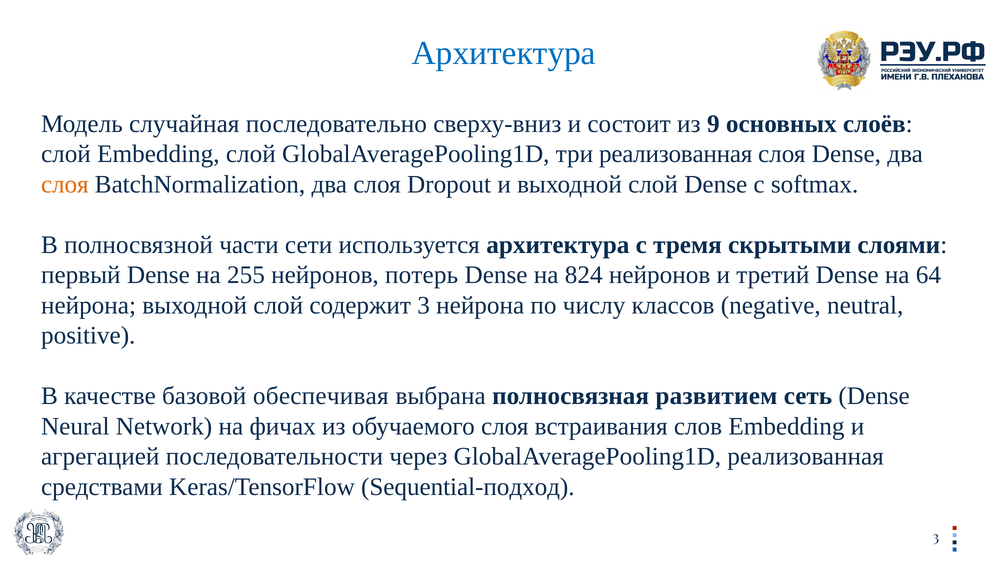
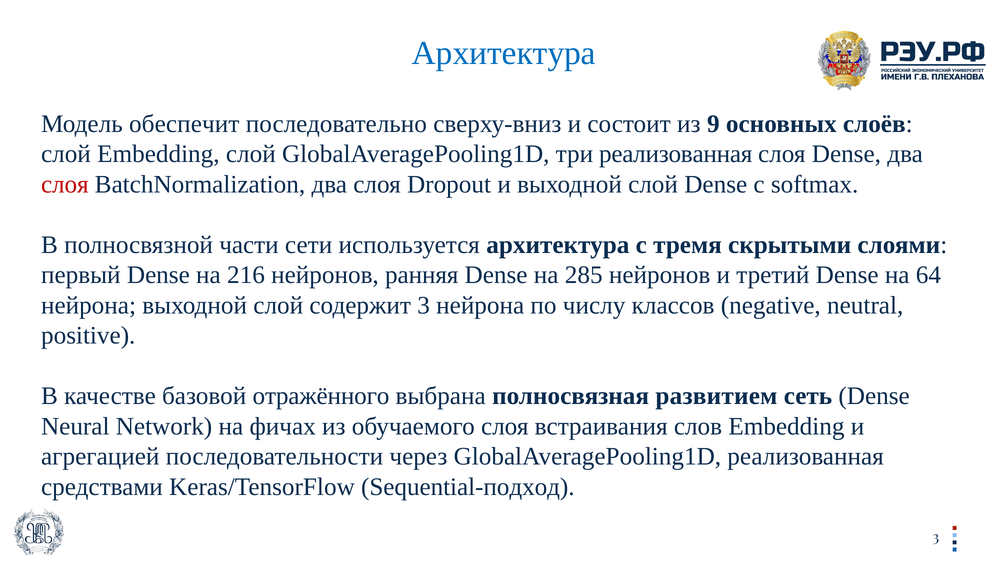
случайная: случайная -> обеспечит
слоя at (65, 184) colour: orange -> red
255: 255 -> 216
потерь: потерь -> ранняя
824: 824 -> 285
обеспечивая: обеспечивая -> отражённого
